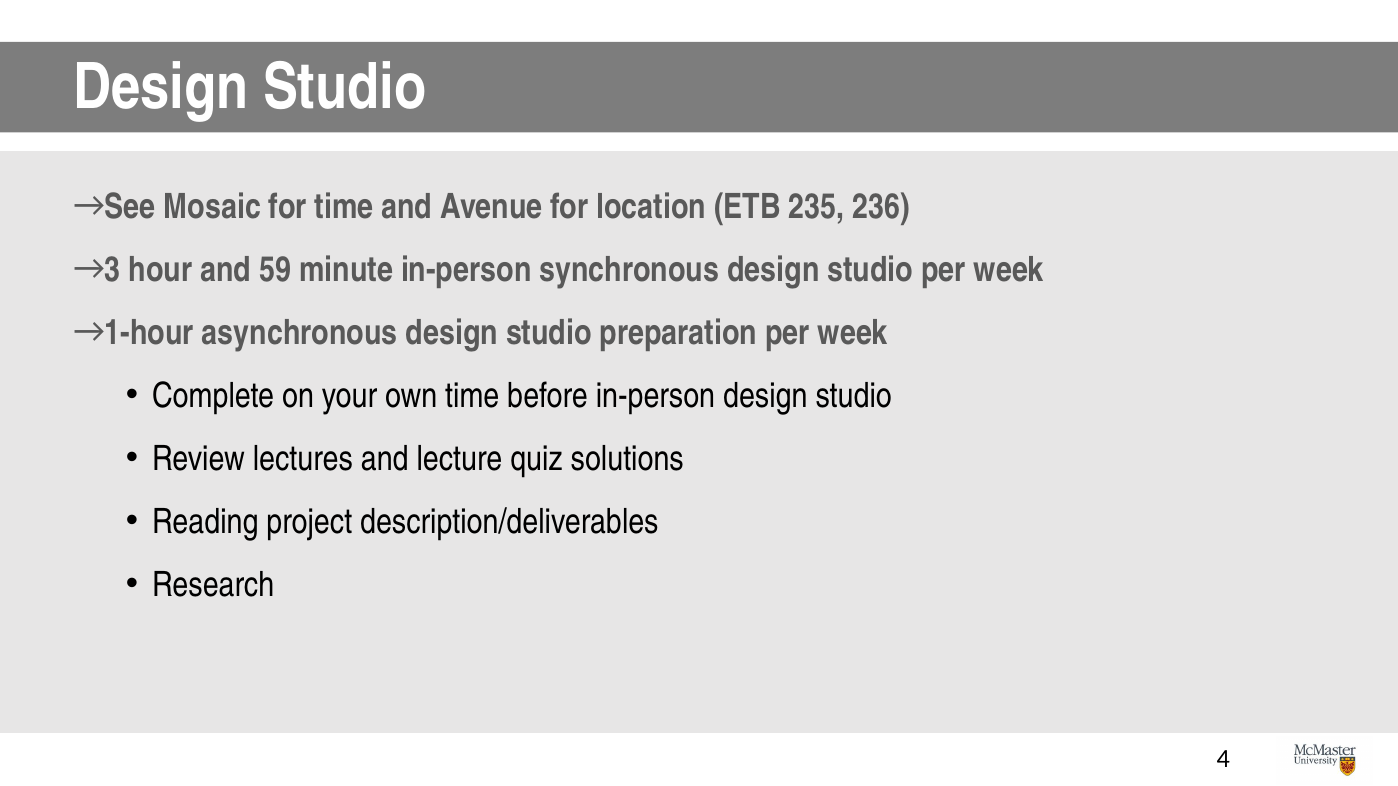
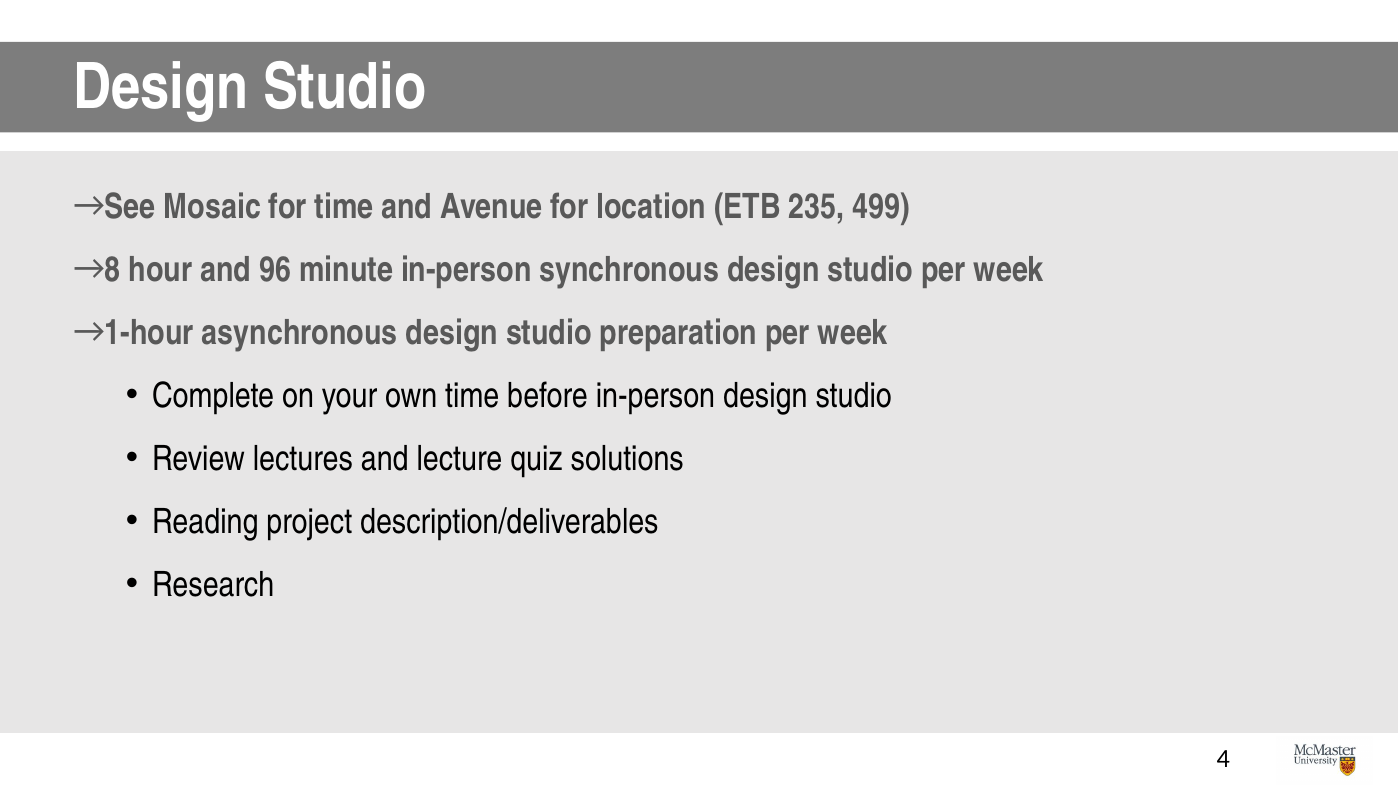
236: 236 -> 499
3: 3 -> 8
59: 59 -> 96
